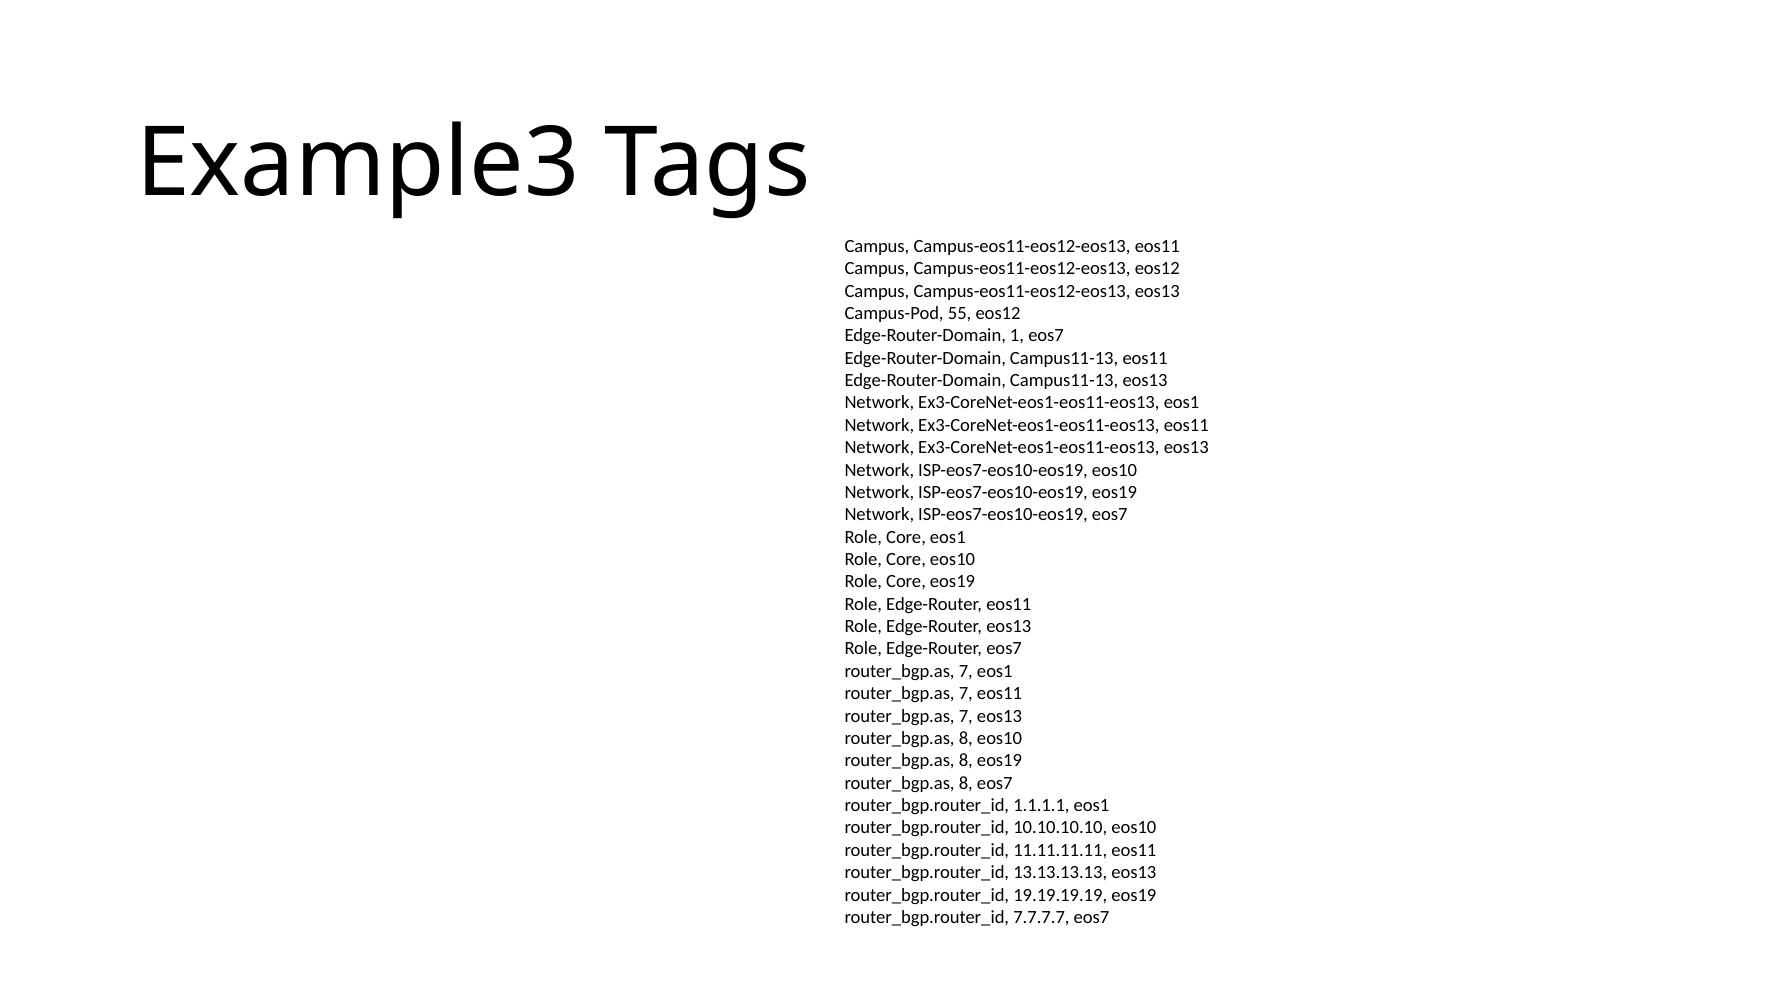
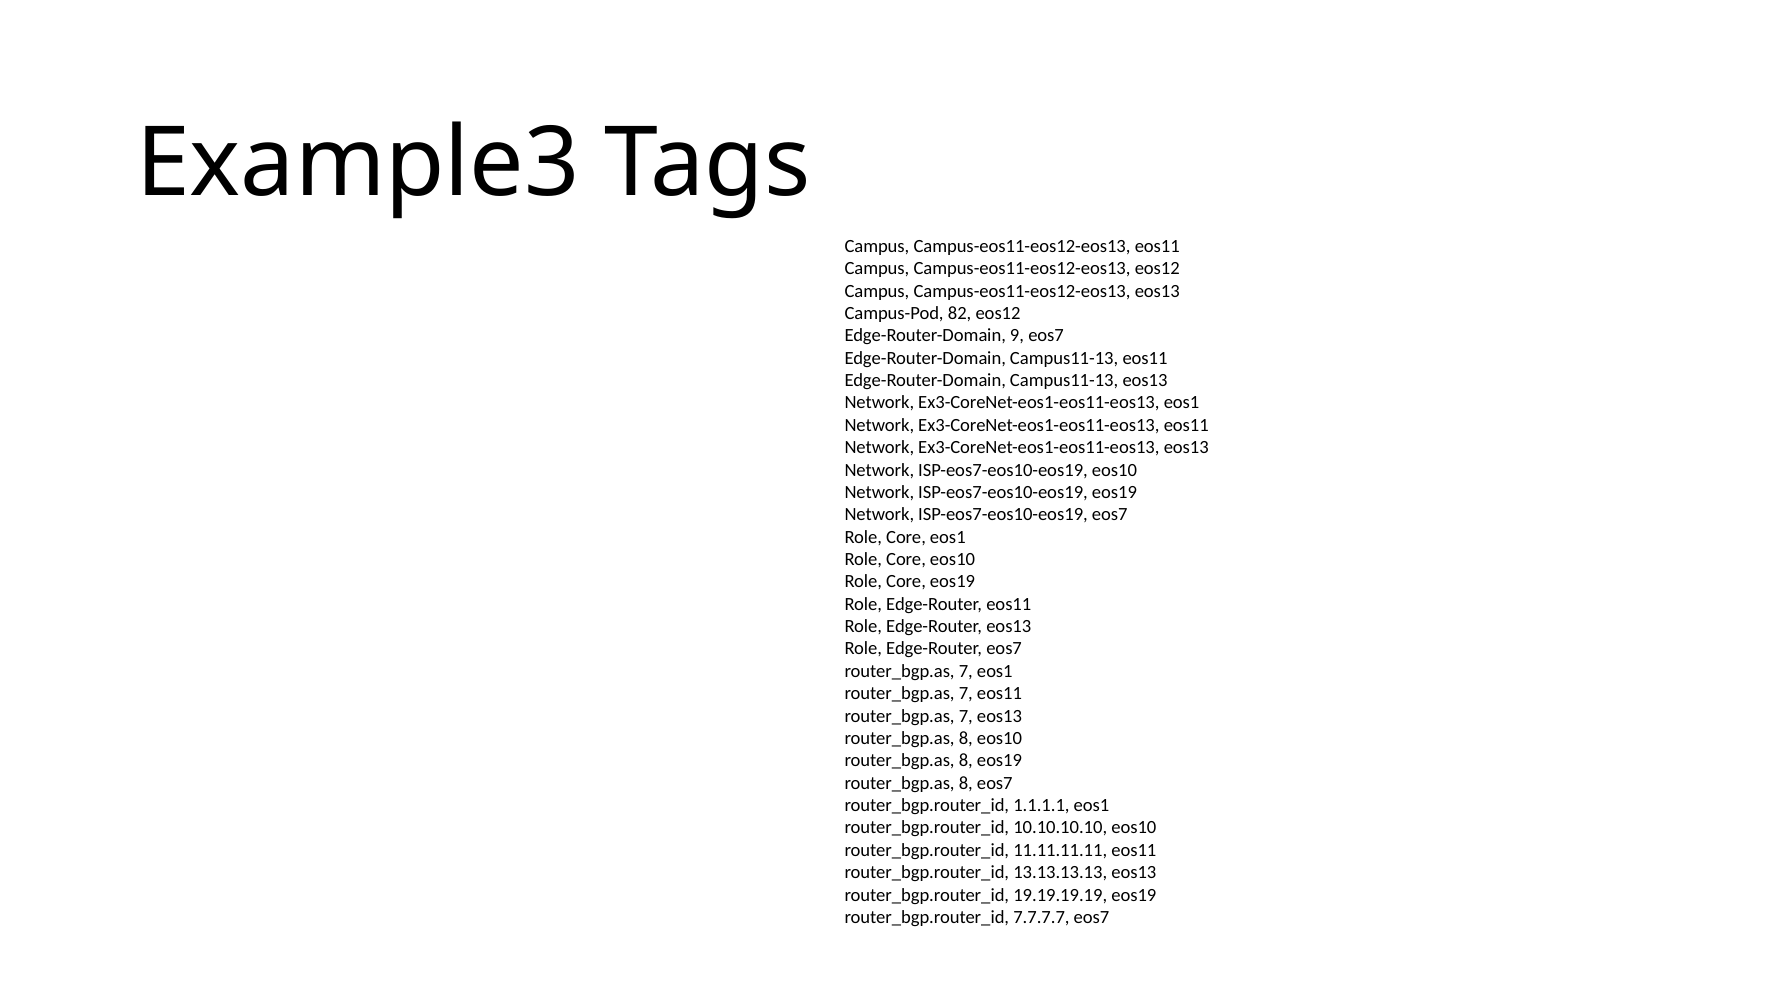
55: 55 -> 82
1: 1 -> 9
